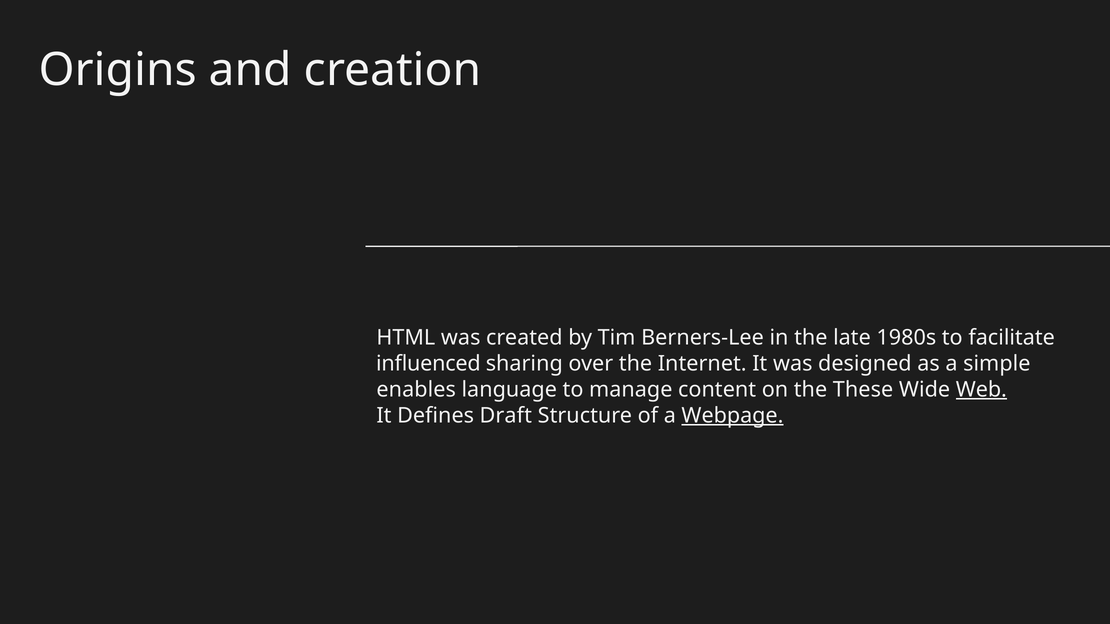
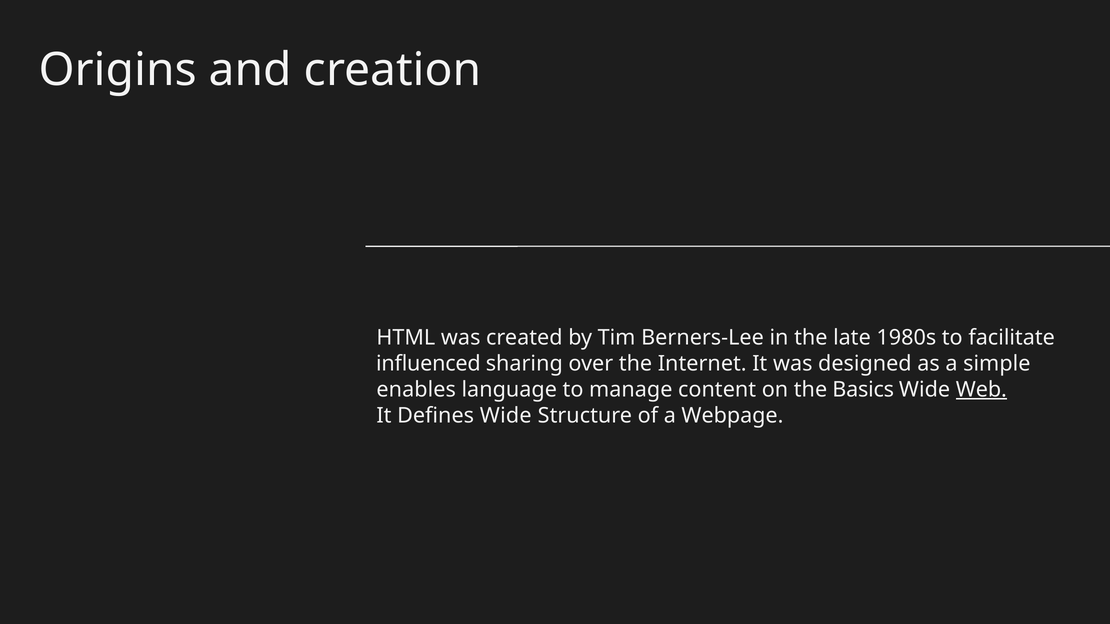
These: These -> Basics
Defines Draft: Draft -> Wide
Webpage underline: present -> none
